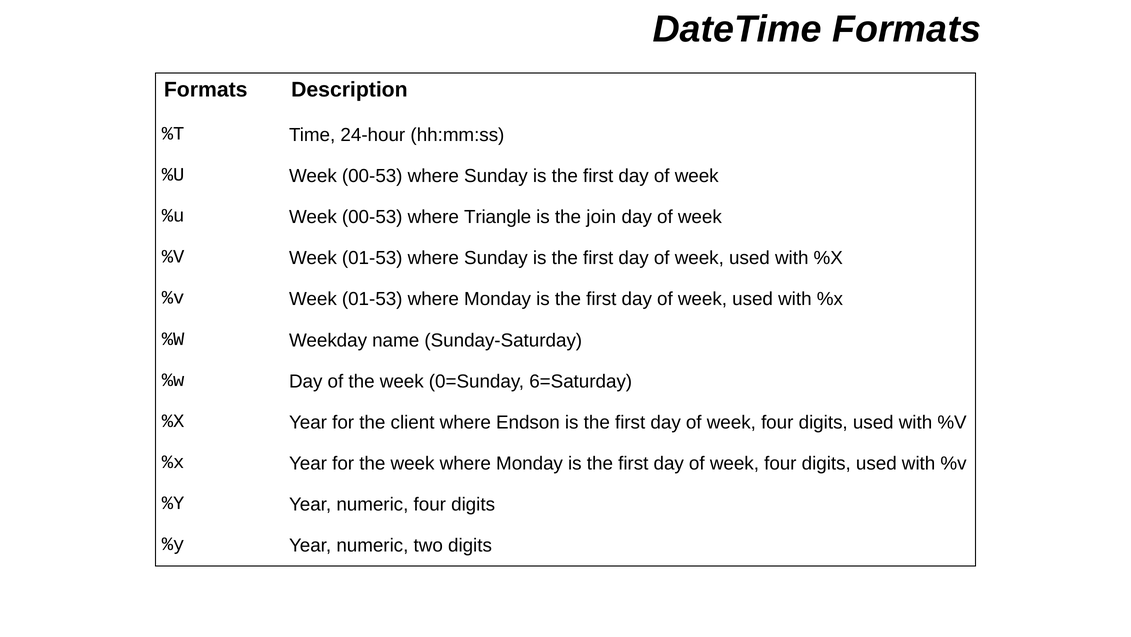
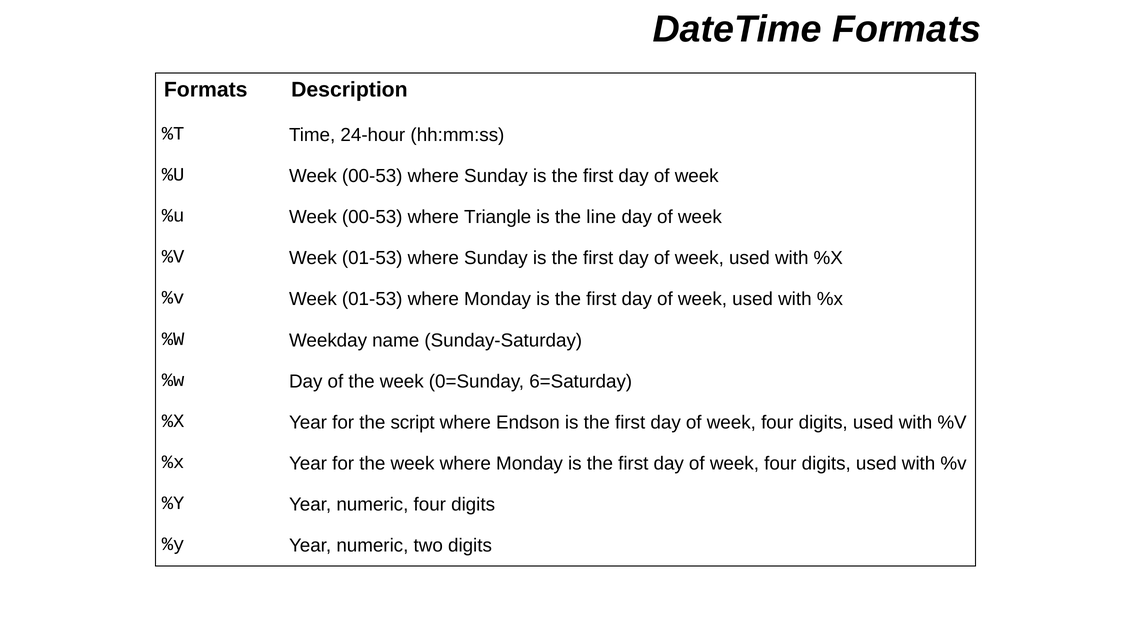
join: join -> line
client: client -> script
